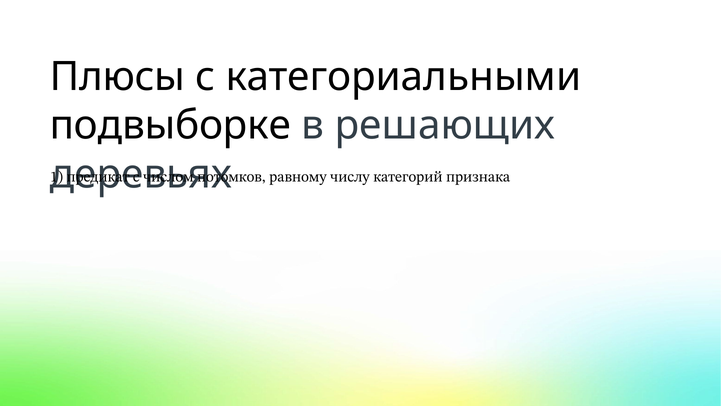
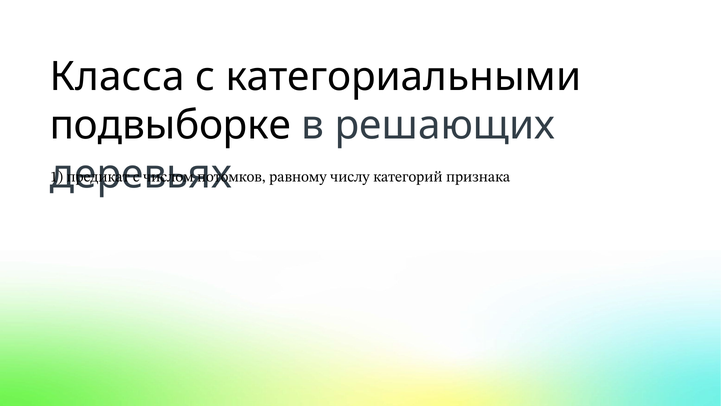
Плюсы: Плюсы -> Класса
